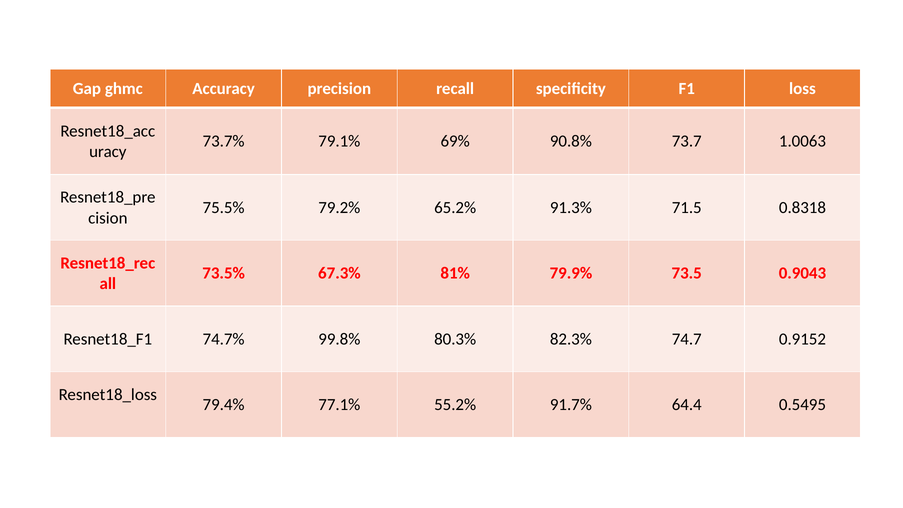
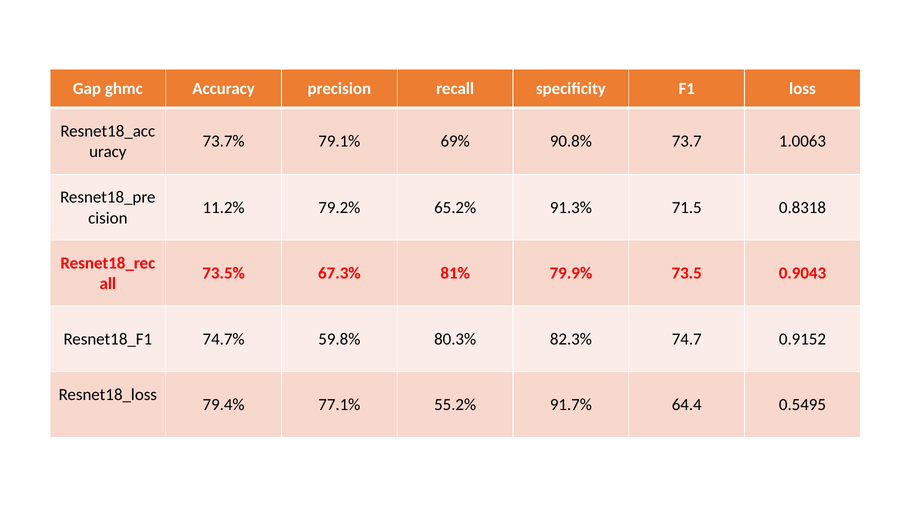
75.5%: 75.5% -> 11.2%
99.8%: 99.8% -> 59.8%
